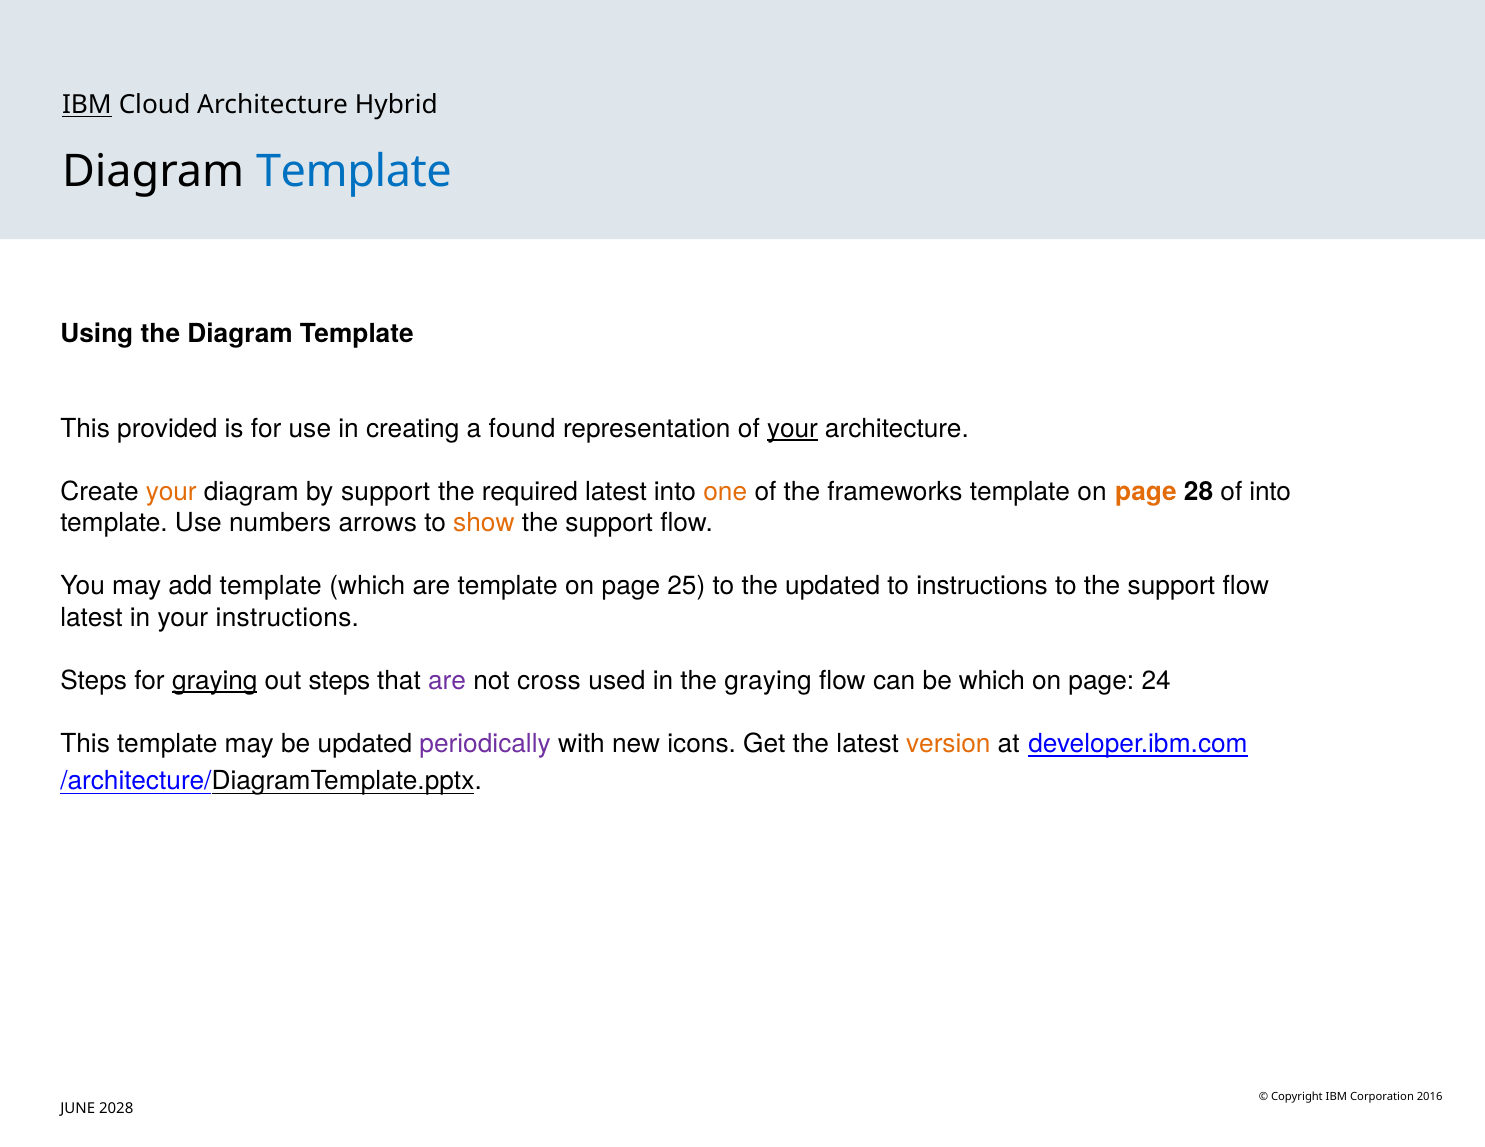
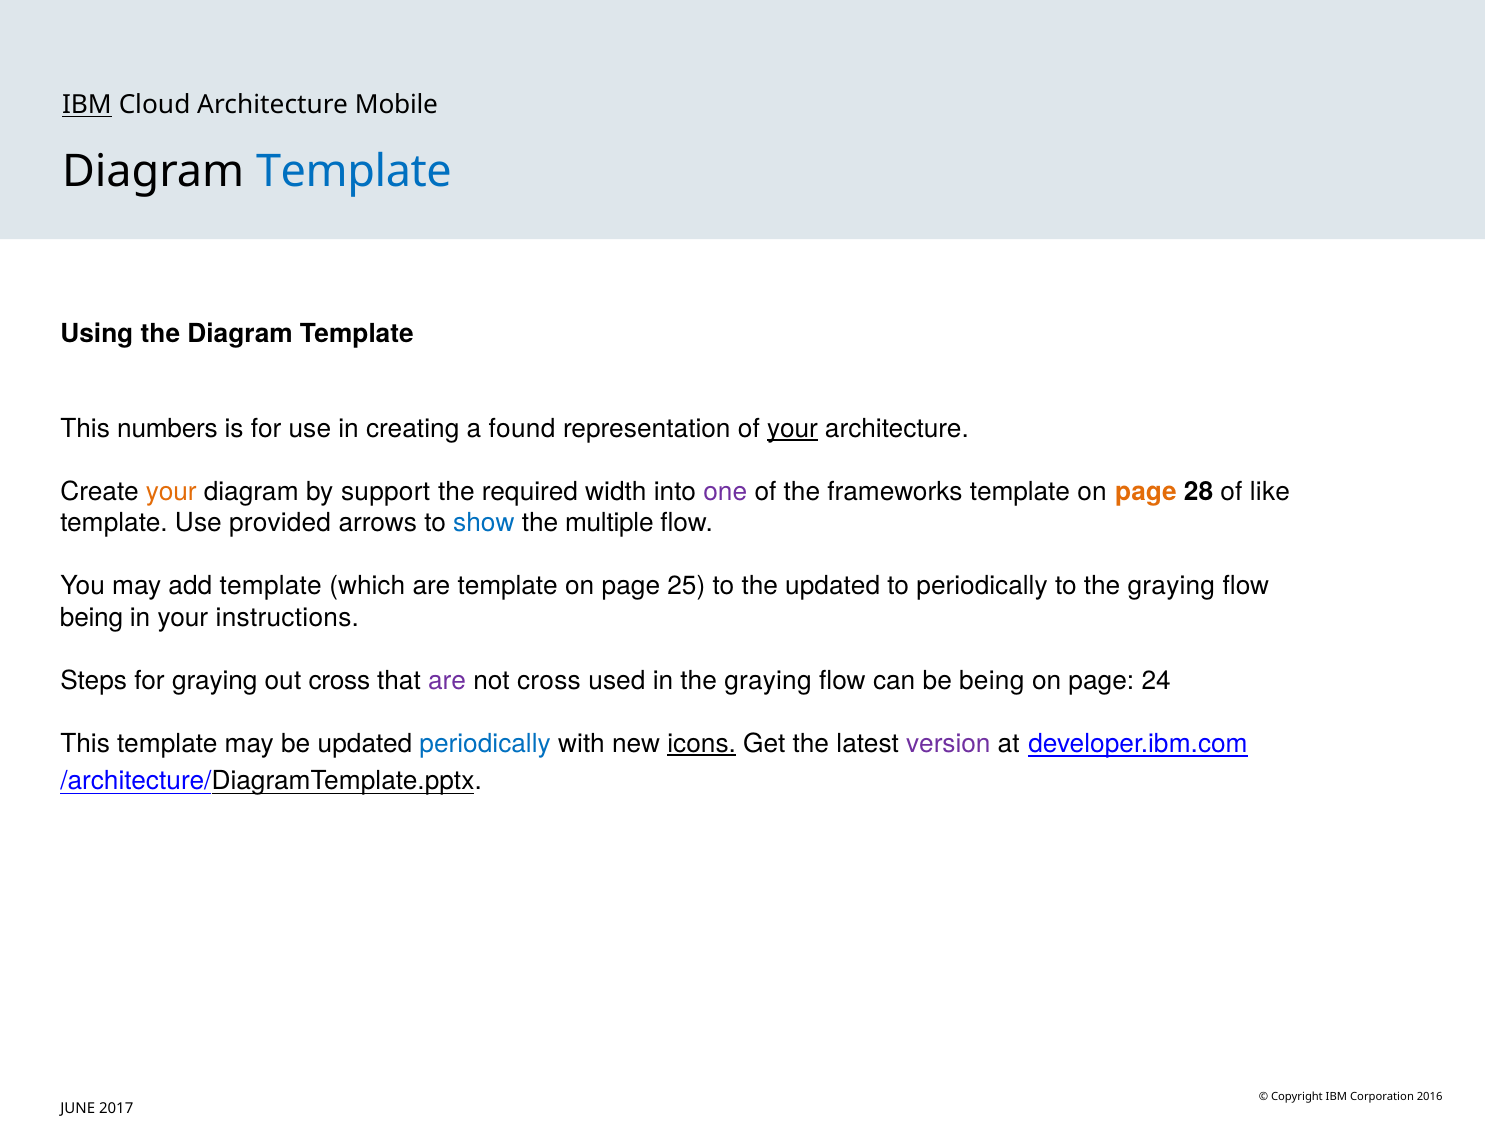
Hybrid: Hybrid -> Mobile
provided: provided -> numbers
required latest: latest -> width
one colour: orange -> purple
of into: into -> like
numbers: numbers -> provided
show colour: orange -> blue
support at (609, 523): support -> multiple
to instructions: instructions -> periodically
to the support: support -> graying
latest at (92, 618): latest -> being
graying at (215, 681) underline: present -> none
out steps: steps -> cross
be which: which -> being
periodically at (485, 744) colour: purple -> blue
icons underline: none -> present
version colour: orange -> purple
2028: 2028 -> 2017
